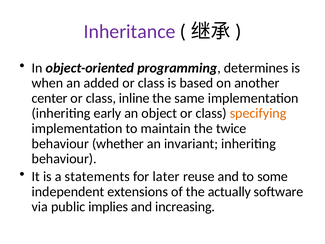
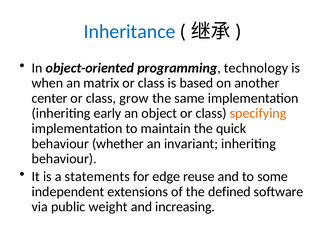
Inheritance colour: purple -> blue
determines: determines -> technology
added: added -> matrix
inline: inline -> grow
twice: twice -> quick
later: later -> edge
actually: actually -> defined
implies: implies -> weight
